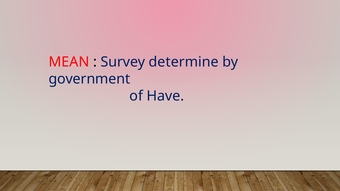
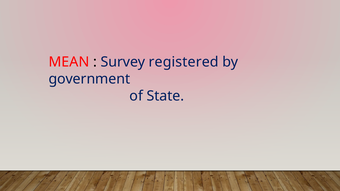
determine: determine -> registered
Have: Have -> State
